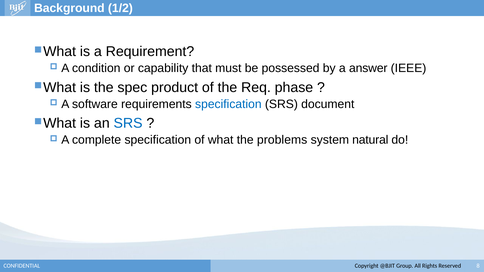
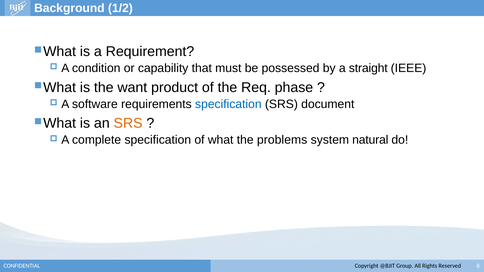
answer: answer -> straight
spec: spec -> want
SRS at (128, 123) colour: blue -> orange
